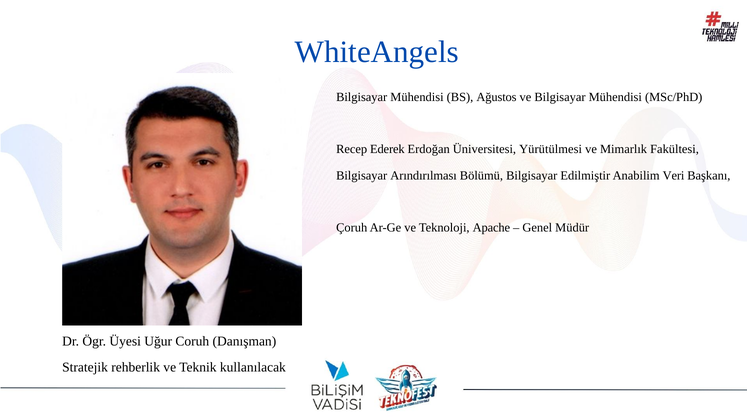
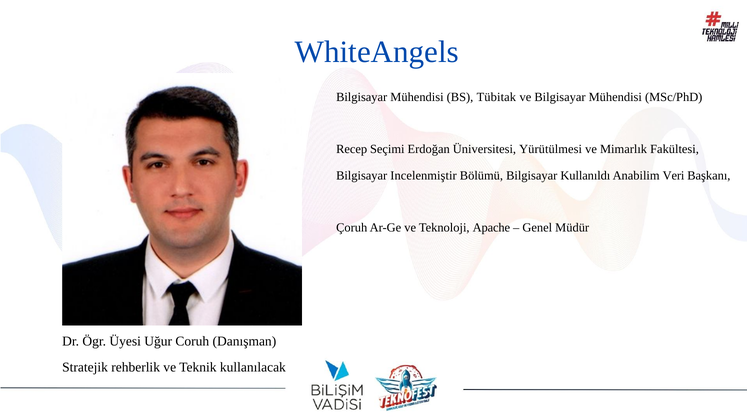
Ağustos: Ağustos -> Tübitak
Ederek: Ederek -> Seçimi
Arındırılması: Arındırılması -> Incelenmiştir
Edilmiştir: Edilmiştir -> Kullanıldı
